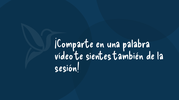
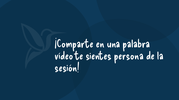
también: también -> persona
